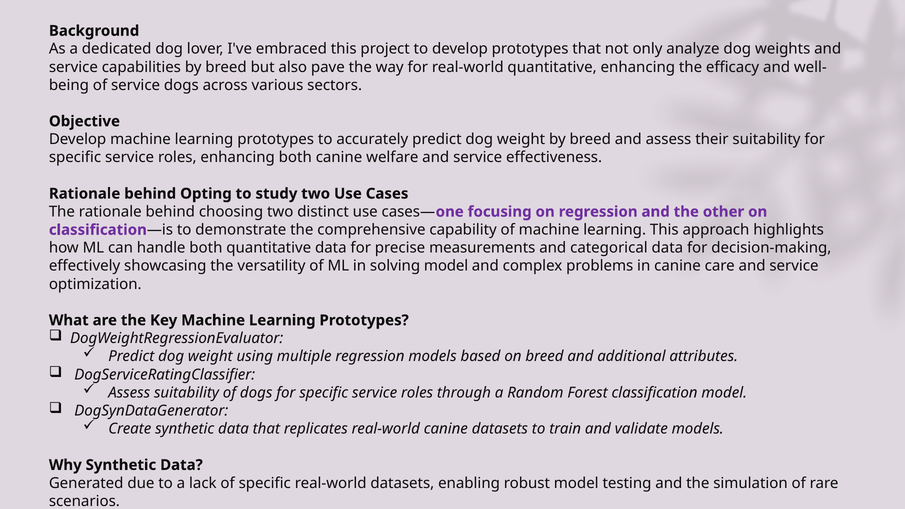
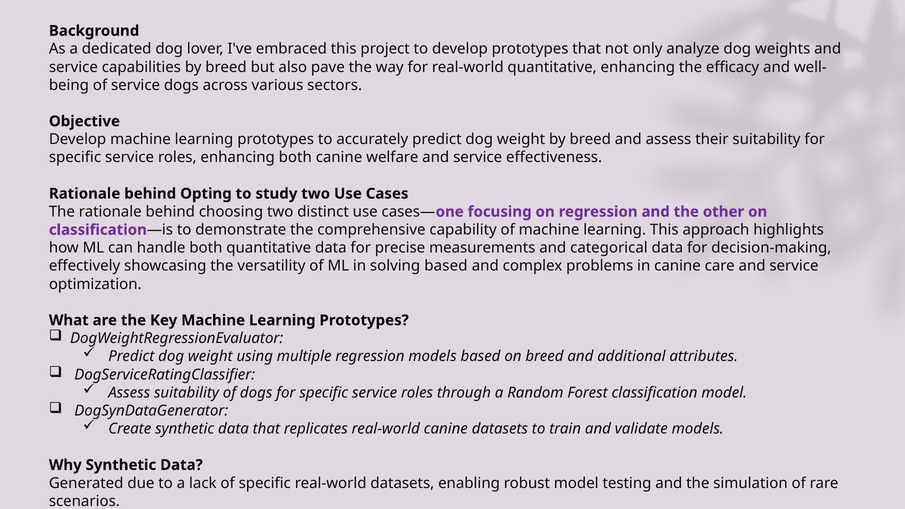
solving model: model -> based
